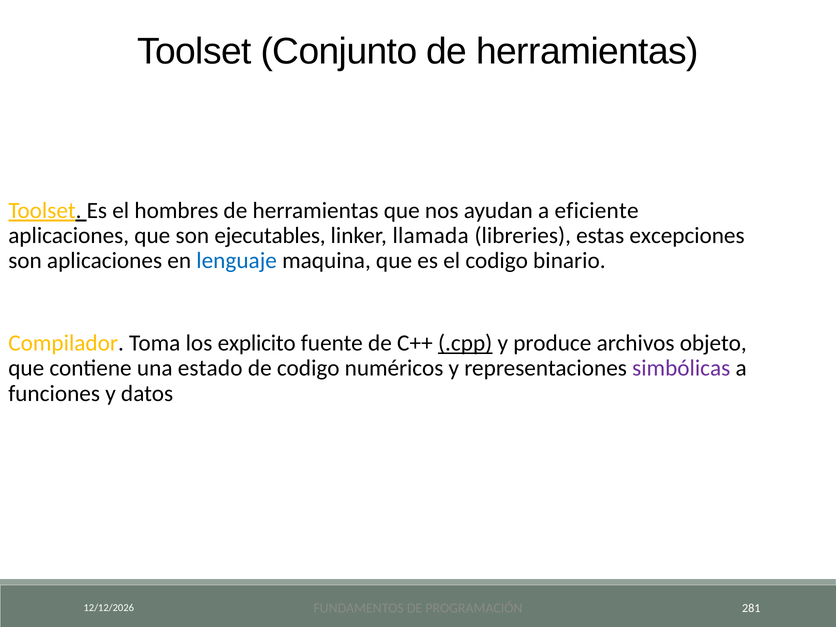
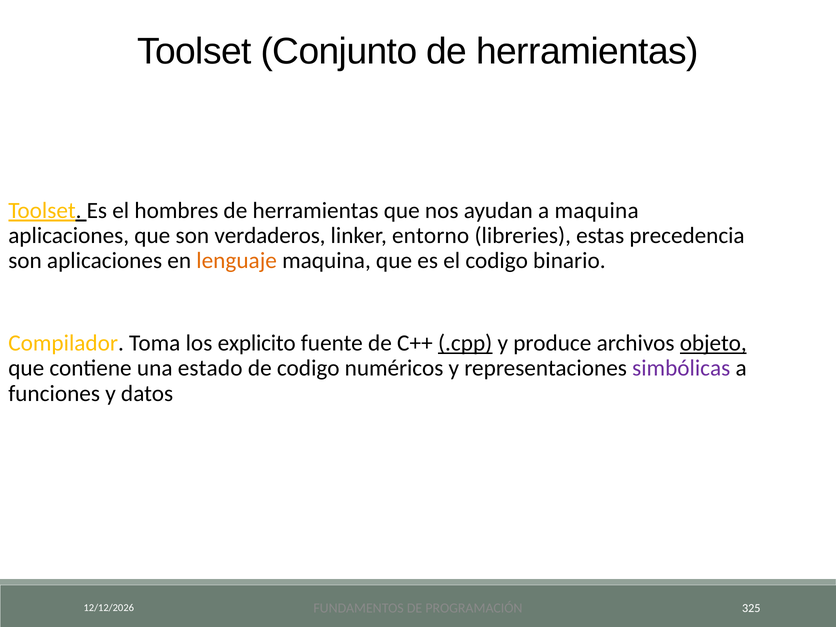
a eficiente: eficiente -> maquina
ejecutables: ejecutables -> verdaderos
llamada: llamada -> entorno
excepciones: excepciones -> precedencia
lenguaje colour: blue -> orange
objeto underline: none -> present
281: 281 -> 325
